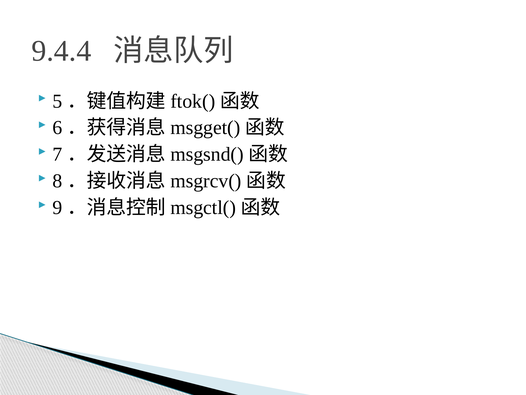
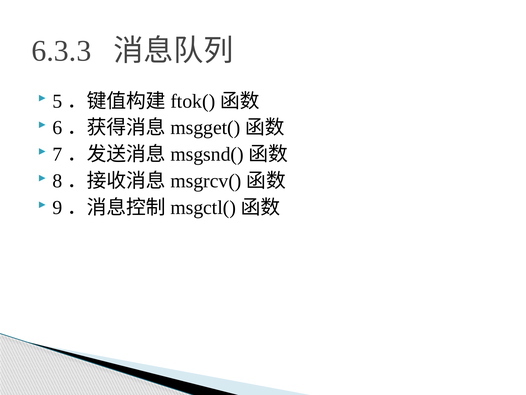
9.4.4: 9.4.4 -> 6.3.3
